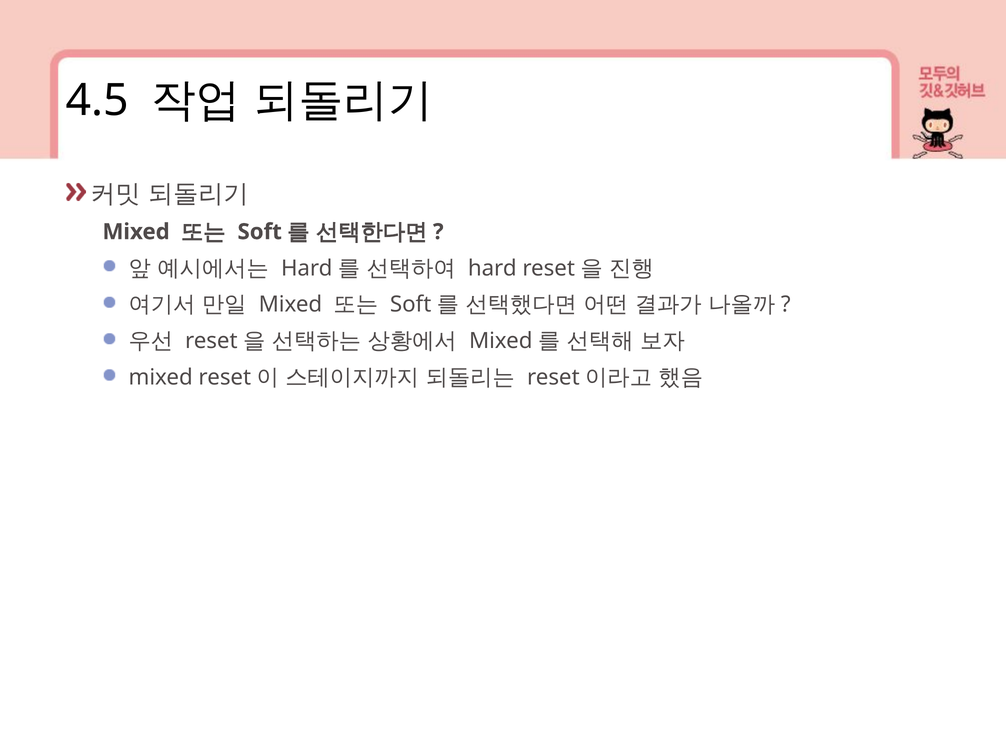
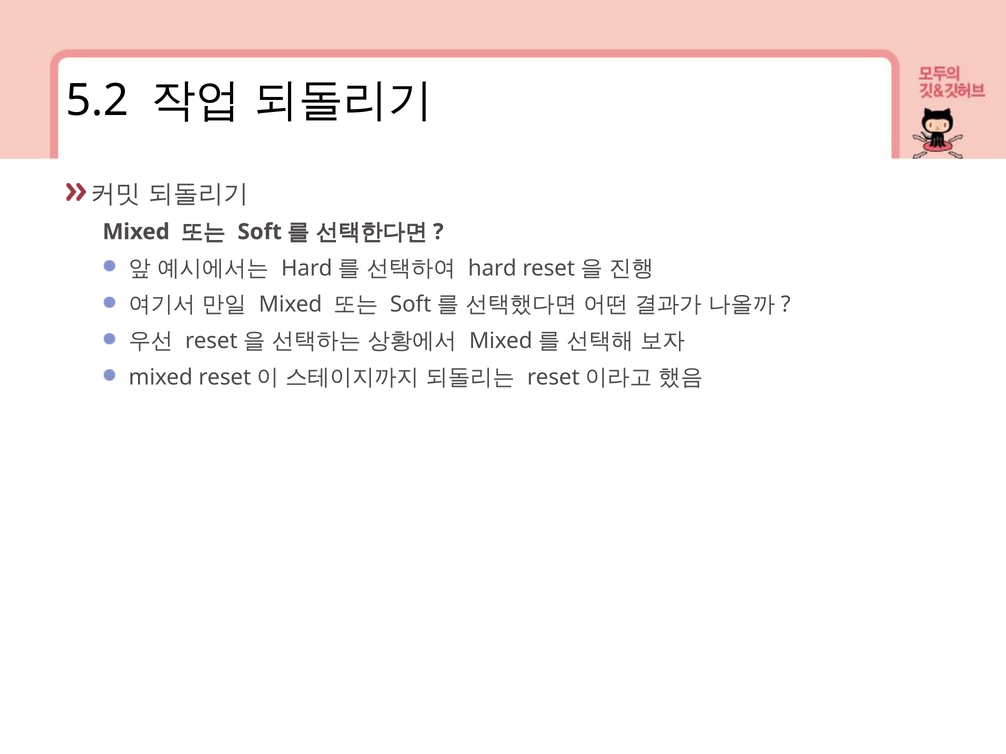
4.5: 4.5 -> 5.2
